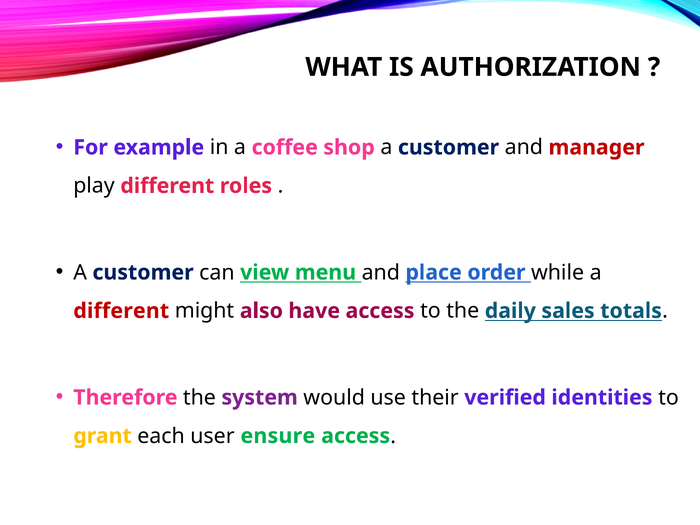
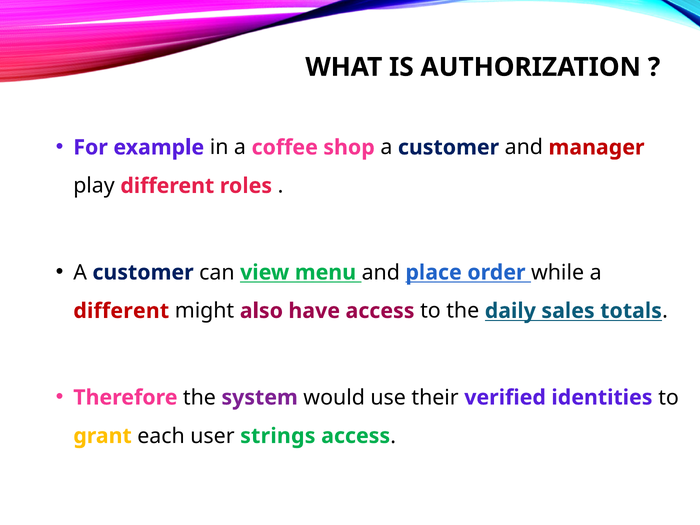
ensure: ensure -> strings
